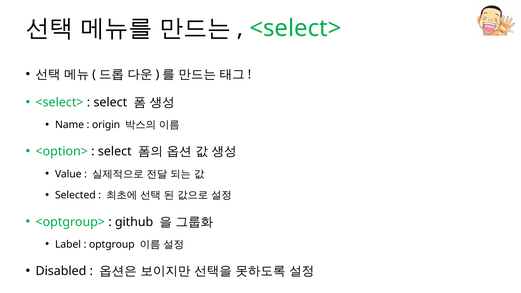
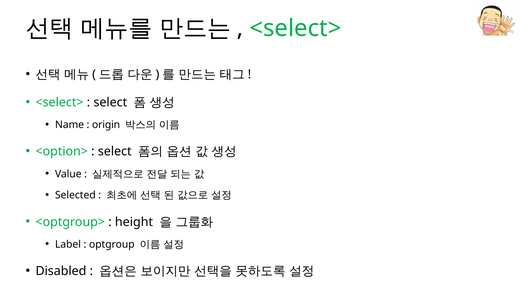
github: github -> height
